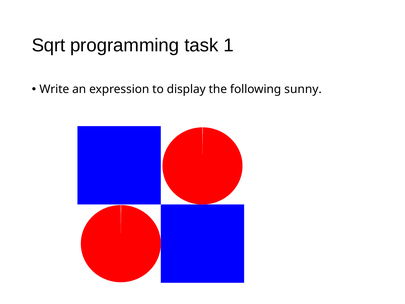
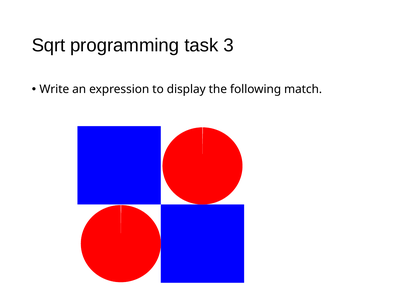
1: 1 -> 3
sunny: sunny -> match
